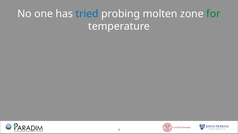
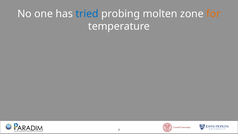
for colour: green -> orange
